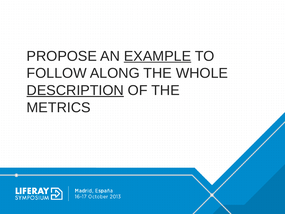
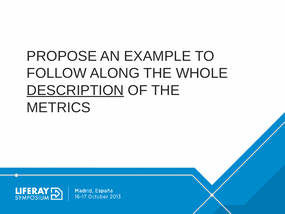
EXAMPLE underline: present -> none
